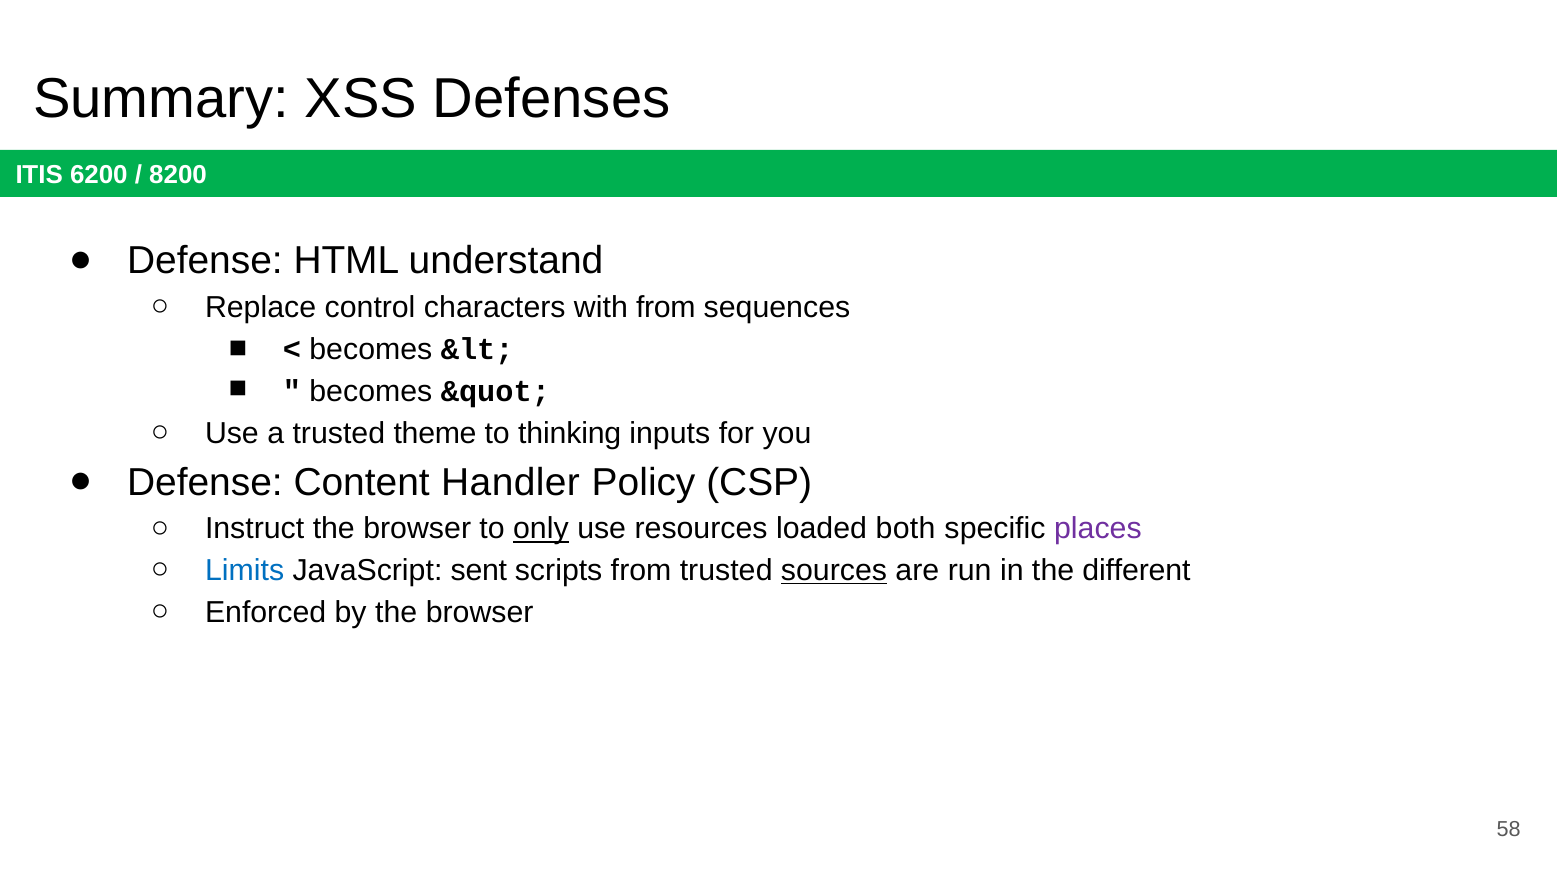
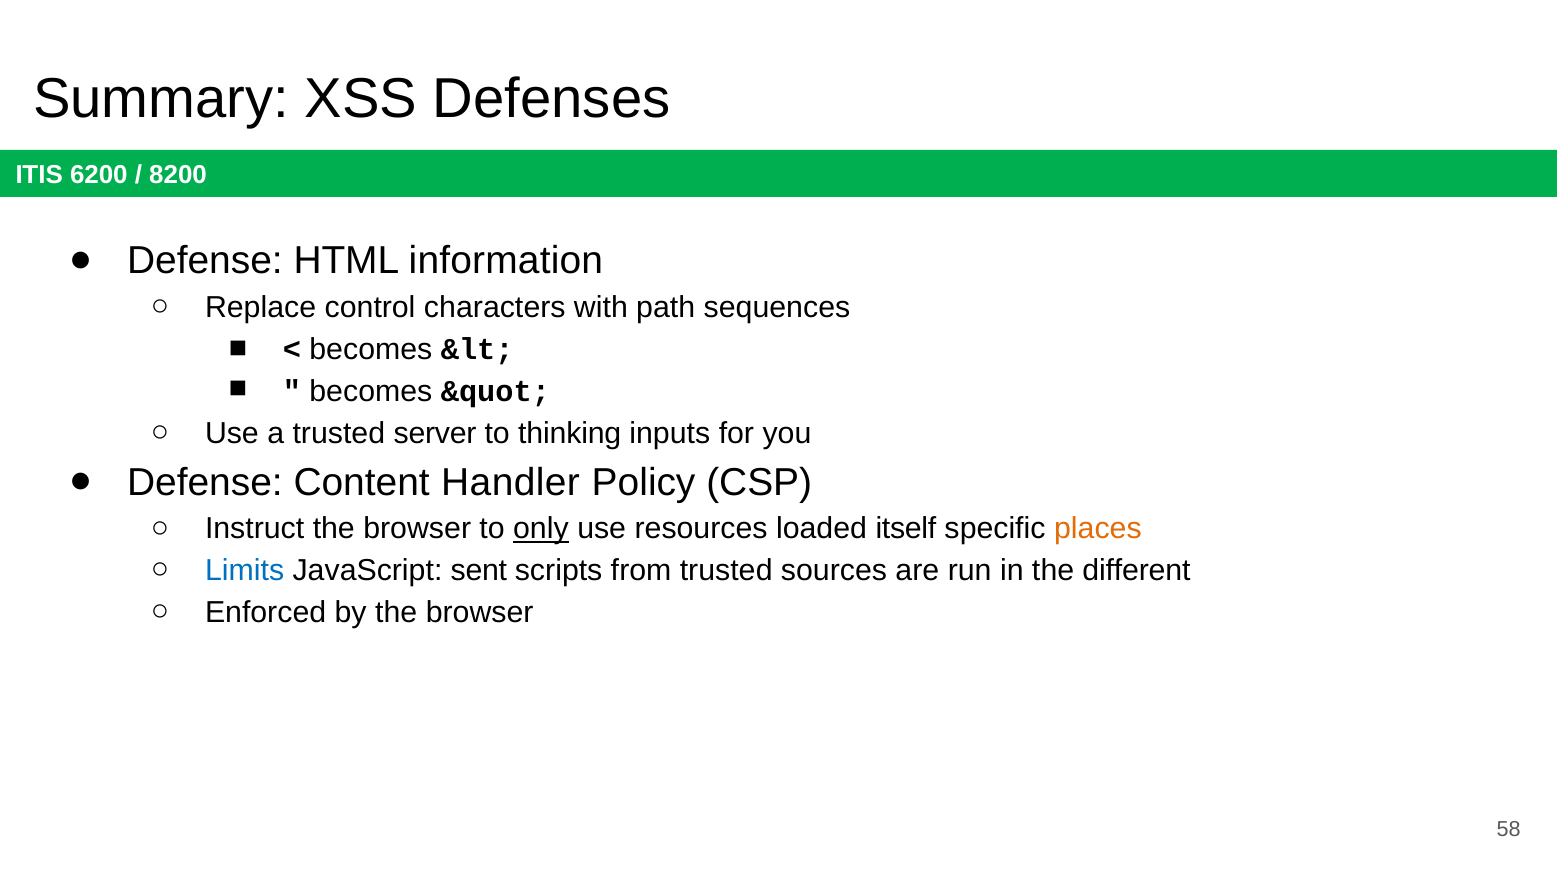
understand: understand -> information
with from: from -> path
theme: theme -> server
both: both -> itself
places colour: purple -> orange
sources underline: present -> none
